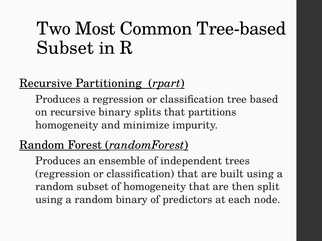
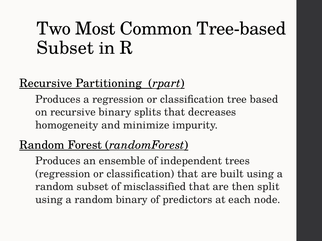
partitions: partitions -> decreases
of homogeneity: homogeneity -> misclassified
